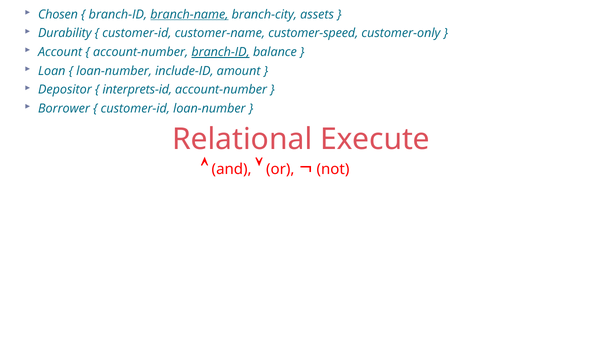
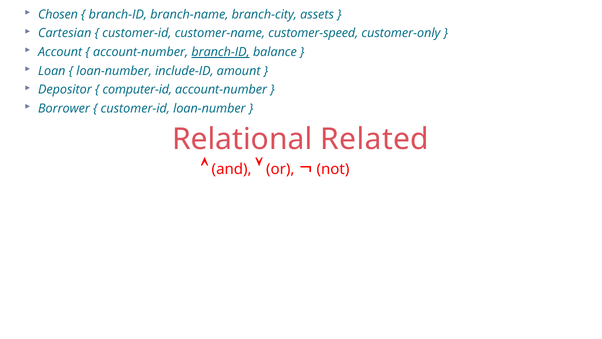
branch-name underline: present -> none
Durability: Durability -> Cartesian
interprets-id: interprets-id -> computer-id
Execute: Execute -> Related
